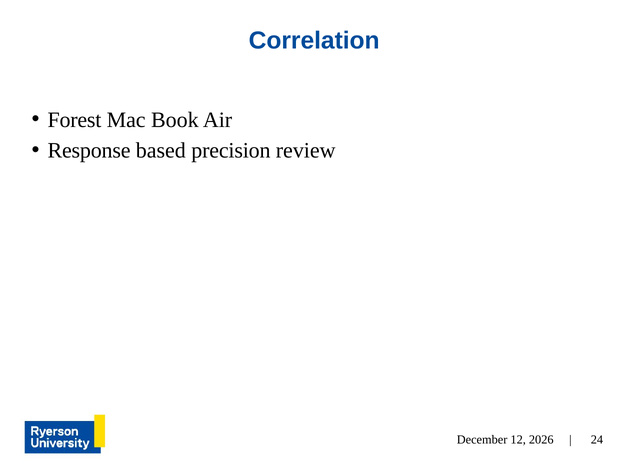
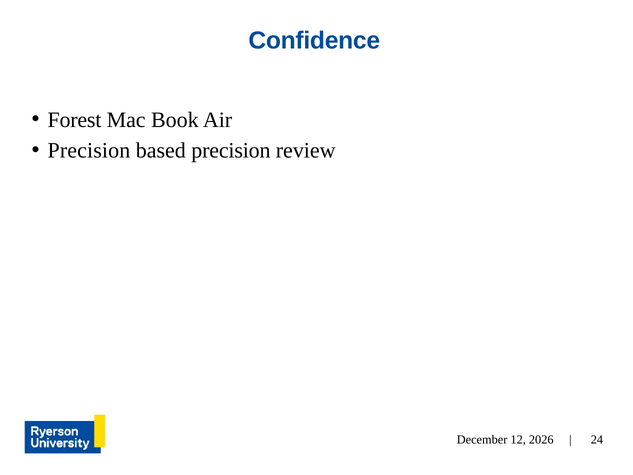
Correlation: Correlation -> Confidence
Response at (89, 151): Response -> Precision
